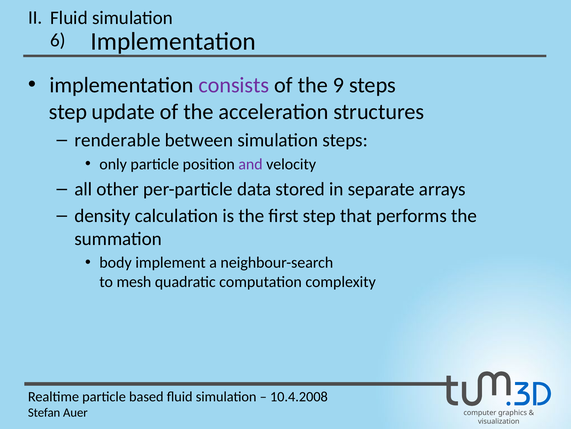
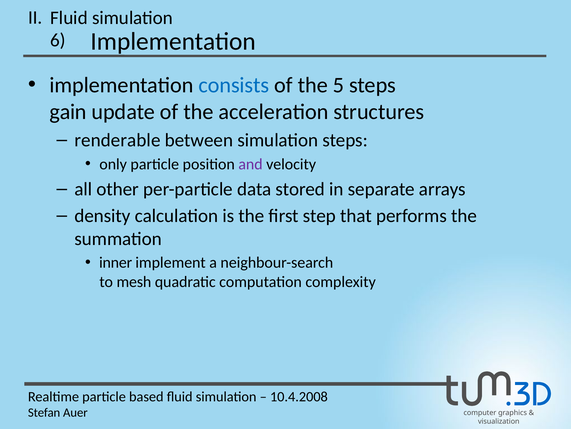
consists colour: purple -> blue
9: 9 -> 5
step at (68, 112): step -> gain
body: body -> inner
